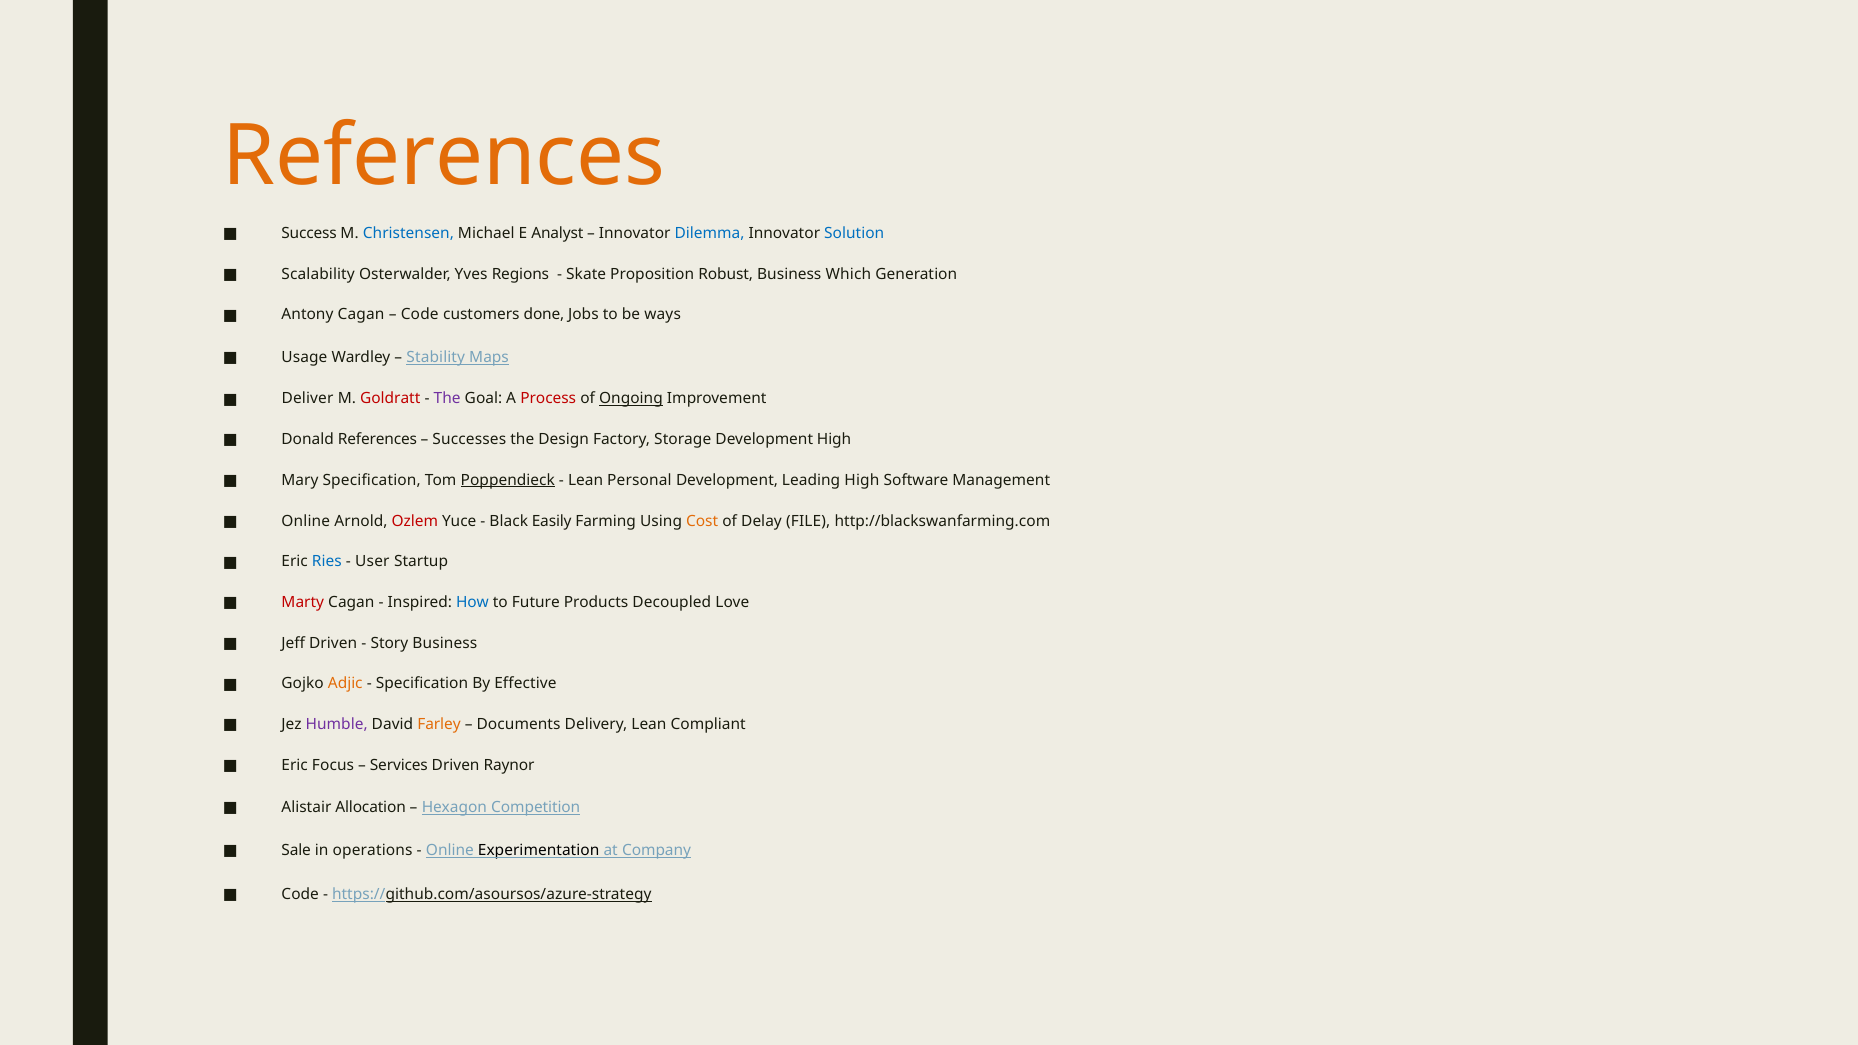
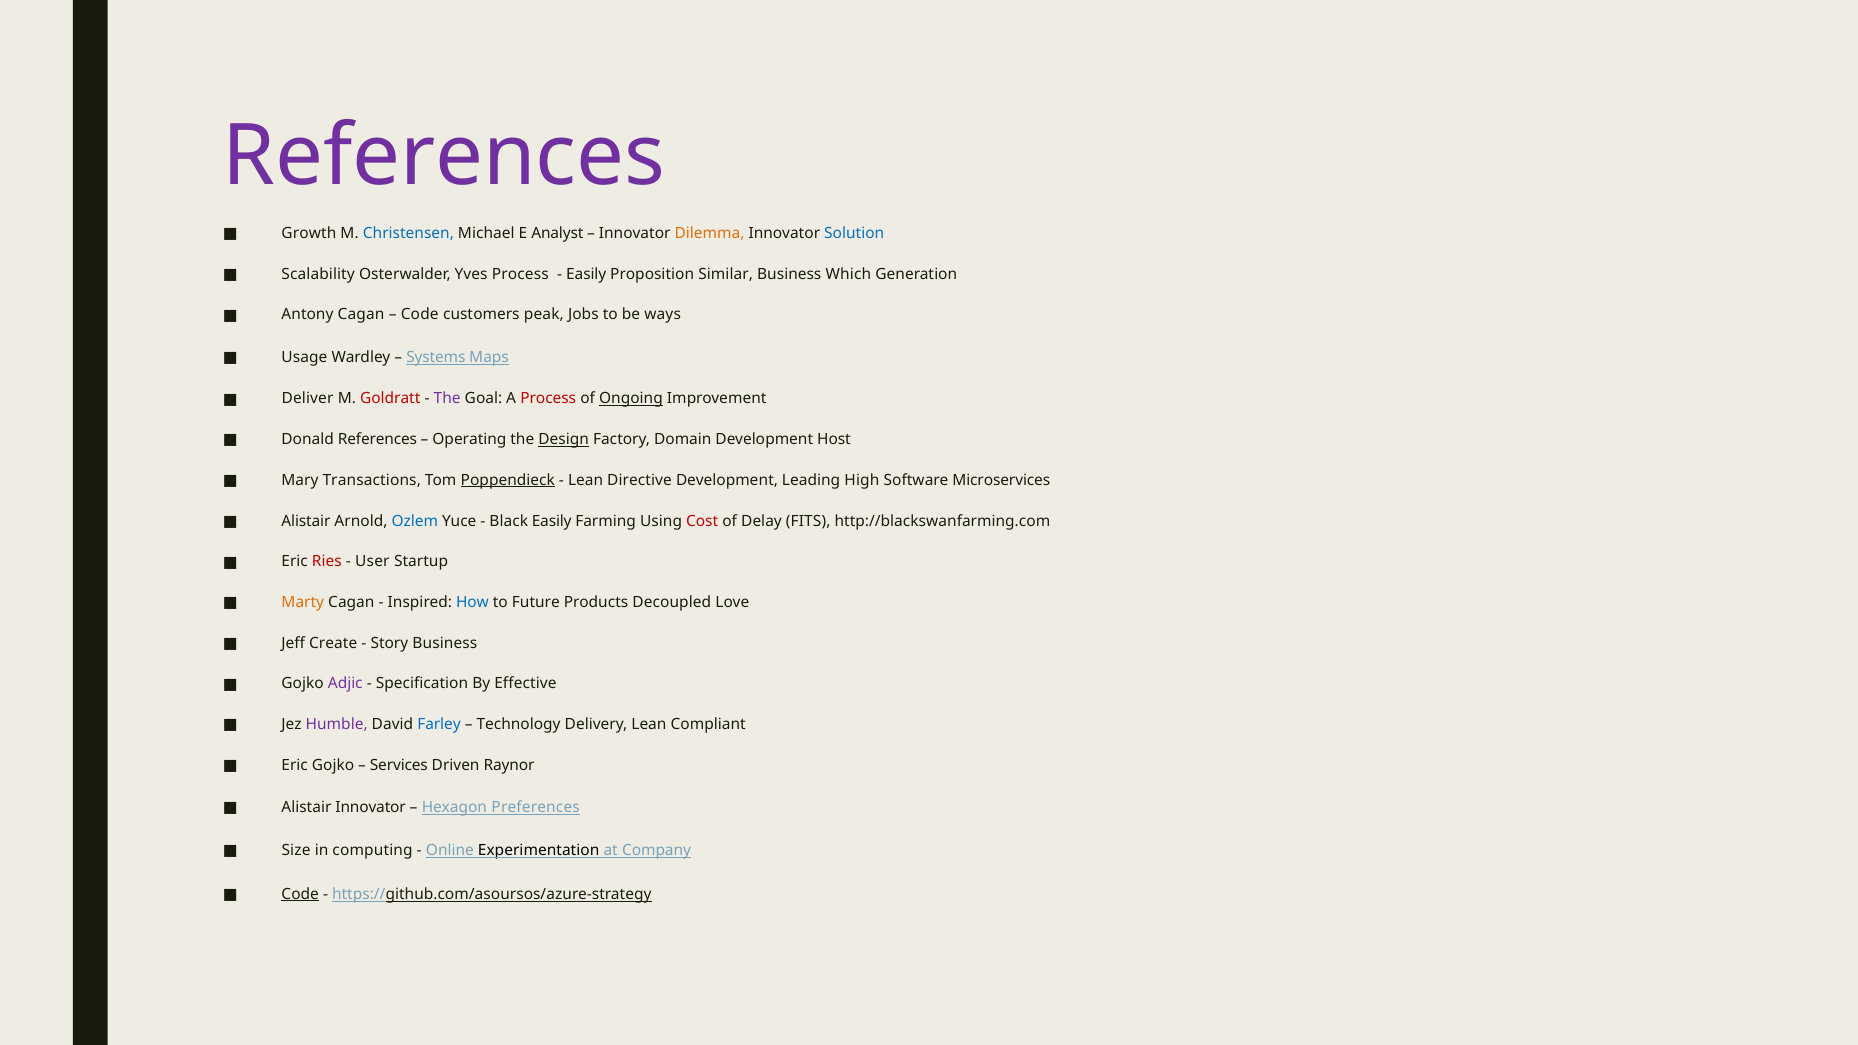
References at (444, 156) colour: orange -> purple
Success: Success -> Growth
Dilemma colour: blue -> orange
Yves Regions: Regions -> Process
Skate at (586, 274): Skate -> Easily
Robust: Robust -> Similar
done: done -> peak
Stability: Stability -> Systems
Successes: Successes -> Operating
Design underline: none -> present
Storage: Storage -> Domain
Development High: High -> Host
Mary Specification: Specification -> Transactions
Personal: Personal -> Directive
Management: Management -> Microservices
Online at (306, 521): Online -> Alistair
Ozlem colour: red -> blue
Cost colour: orange -> red
FILE: FILE -> FITS
Ries colour: blue -> red
Marty colour: red -> orange
Jeff Driven: Driven -> Create
Adjic colour: orange -> purple
Farley colour: orange -> blue
Documents: Documents -> Technology
Eric Focus: Focus -> Gojko
Alistair Allocation: Allocation -> Innovator
Competition: Competition -> Preferences
Sale: Sale -> Size
operations: operations -> computing
Code at (300, 894) underline: none -> present
